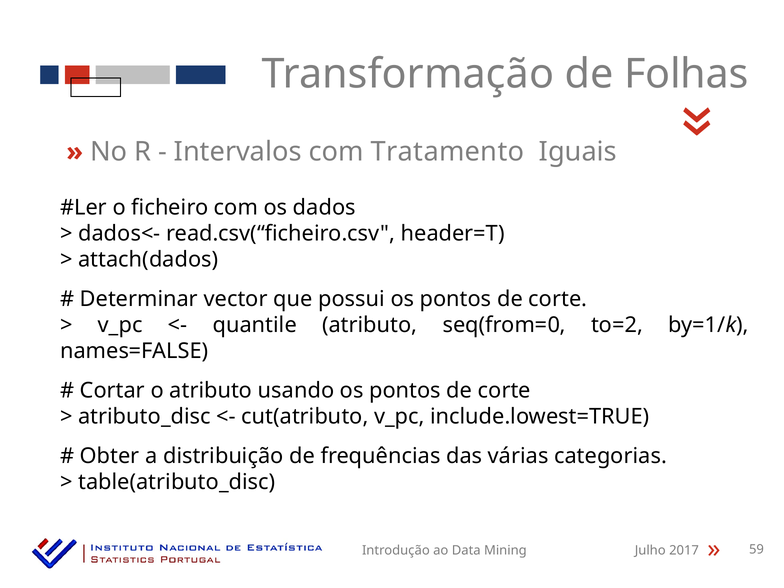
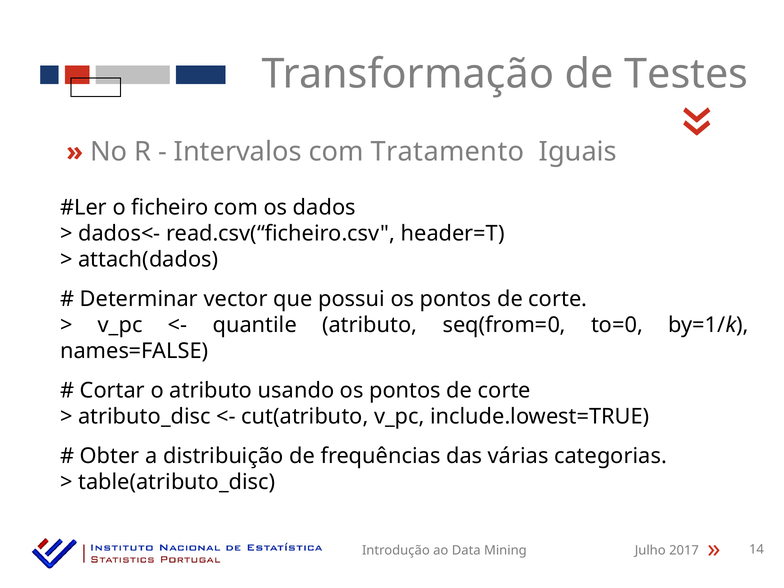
Folhas: Folhas -> Testes
to=2: to=2 -> to=0
59: 59 -> 14
